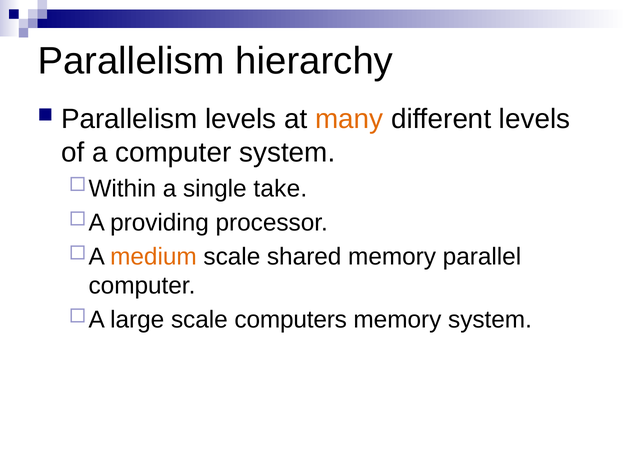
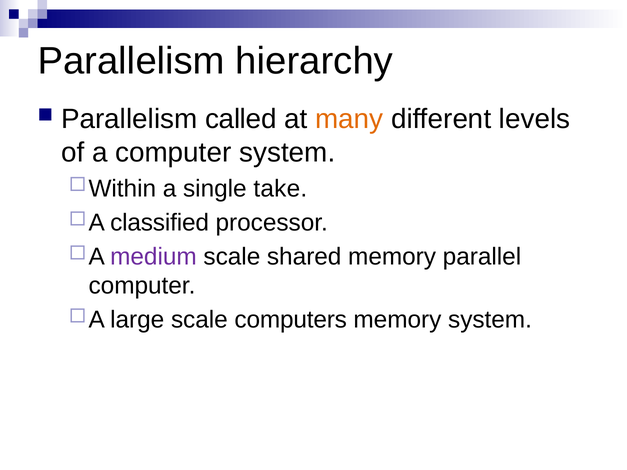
Parallelism levels: levels -> called
providing: providing -> classified
medium colour: orange -> purple
